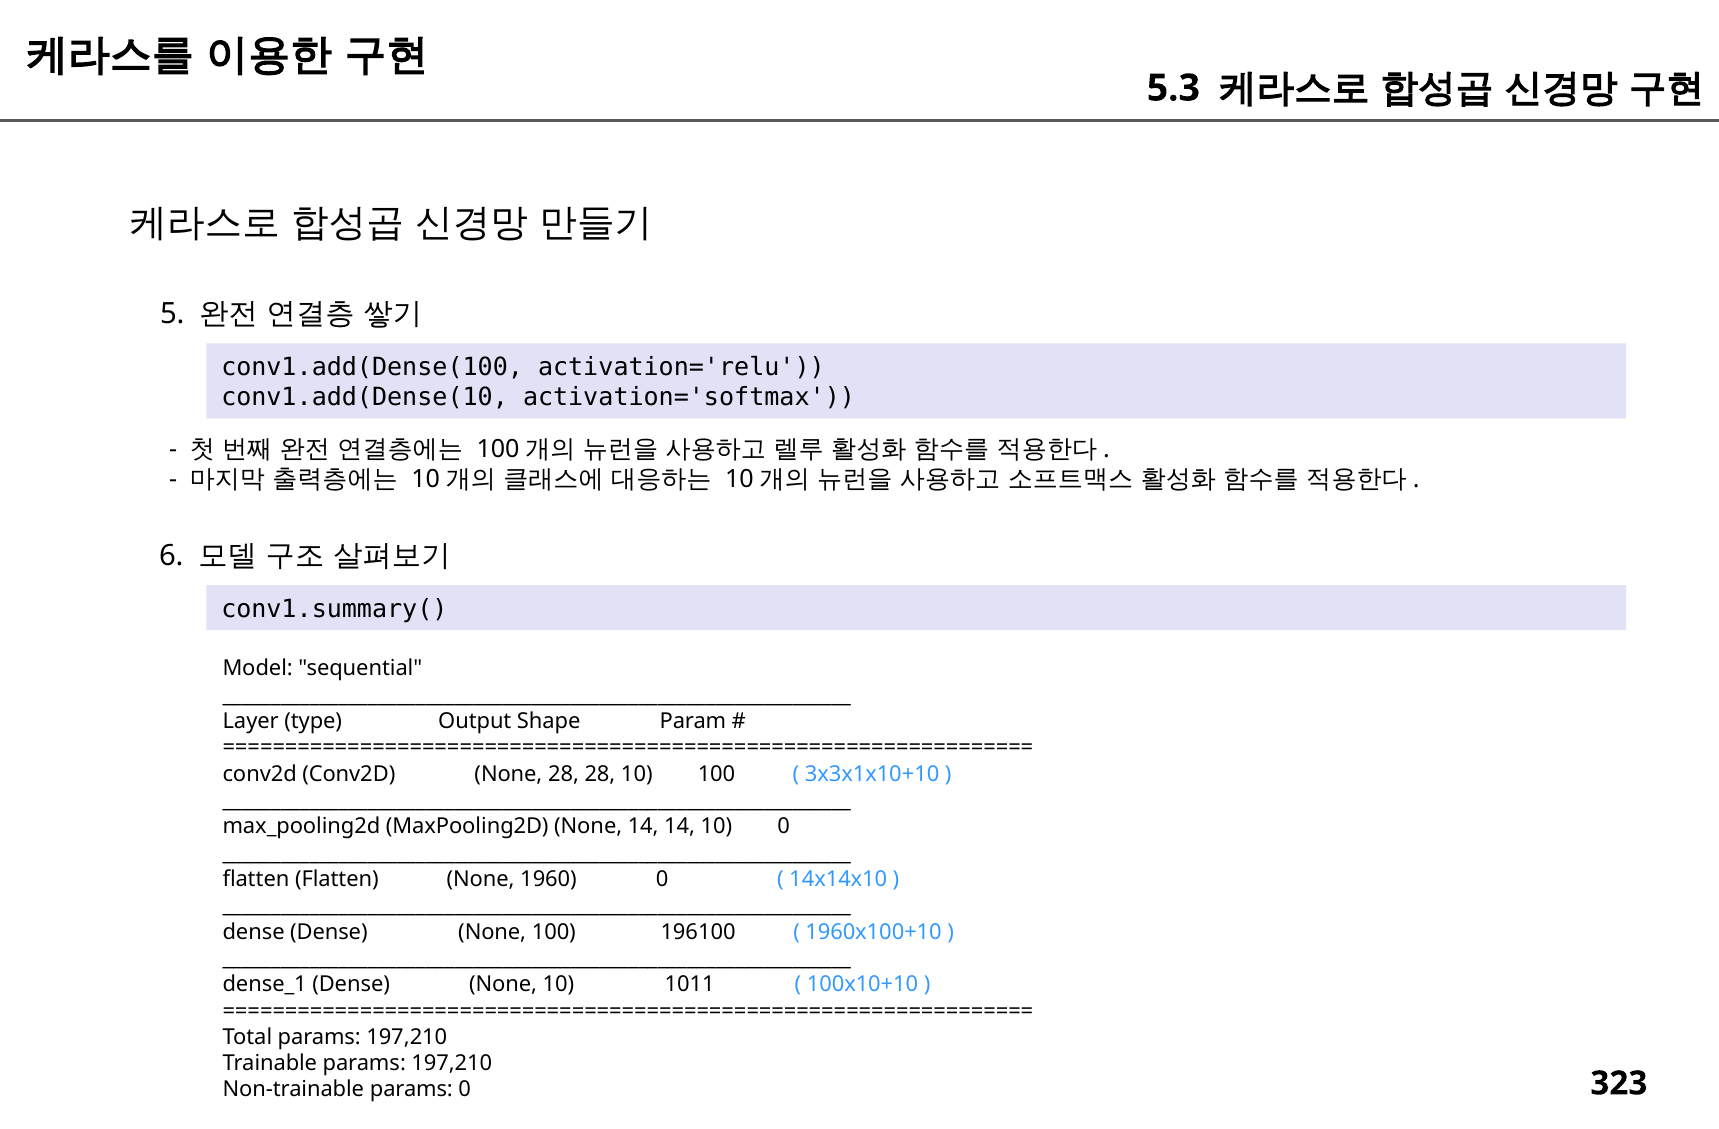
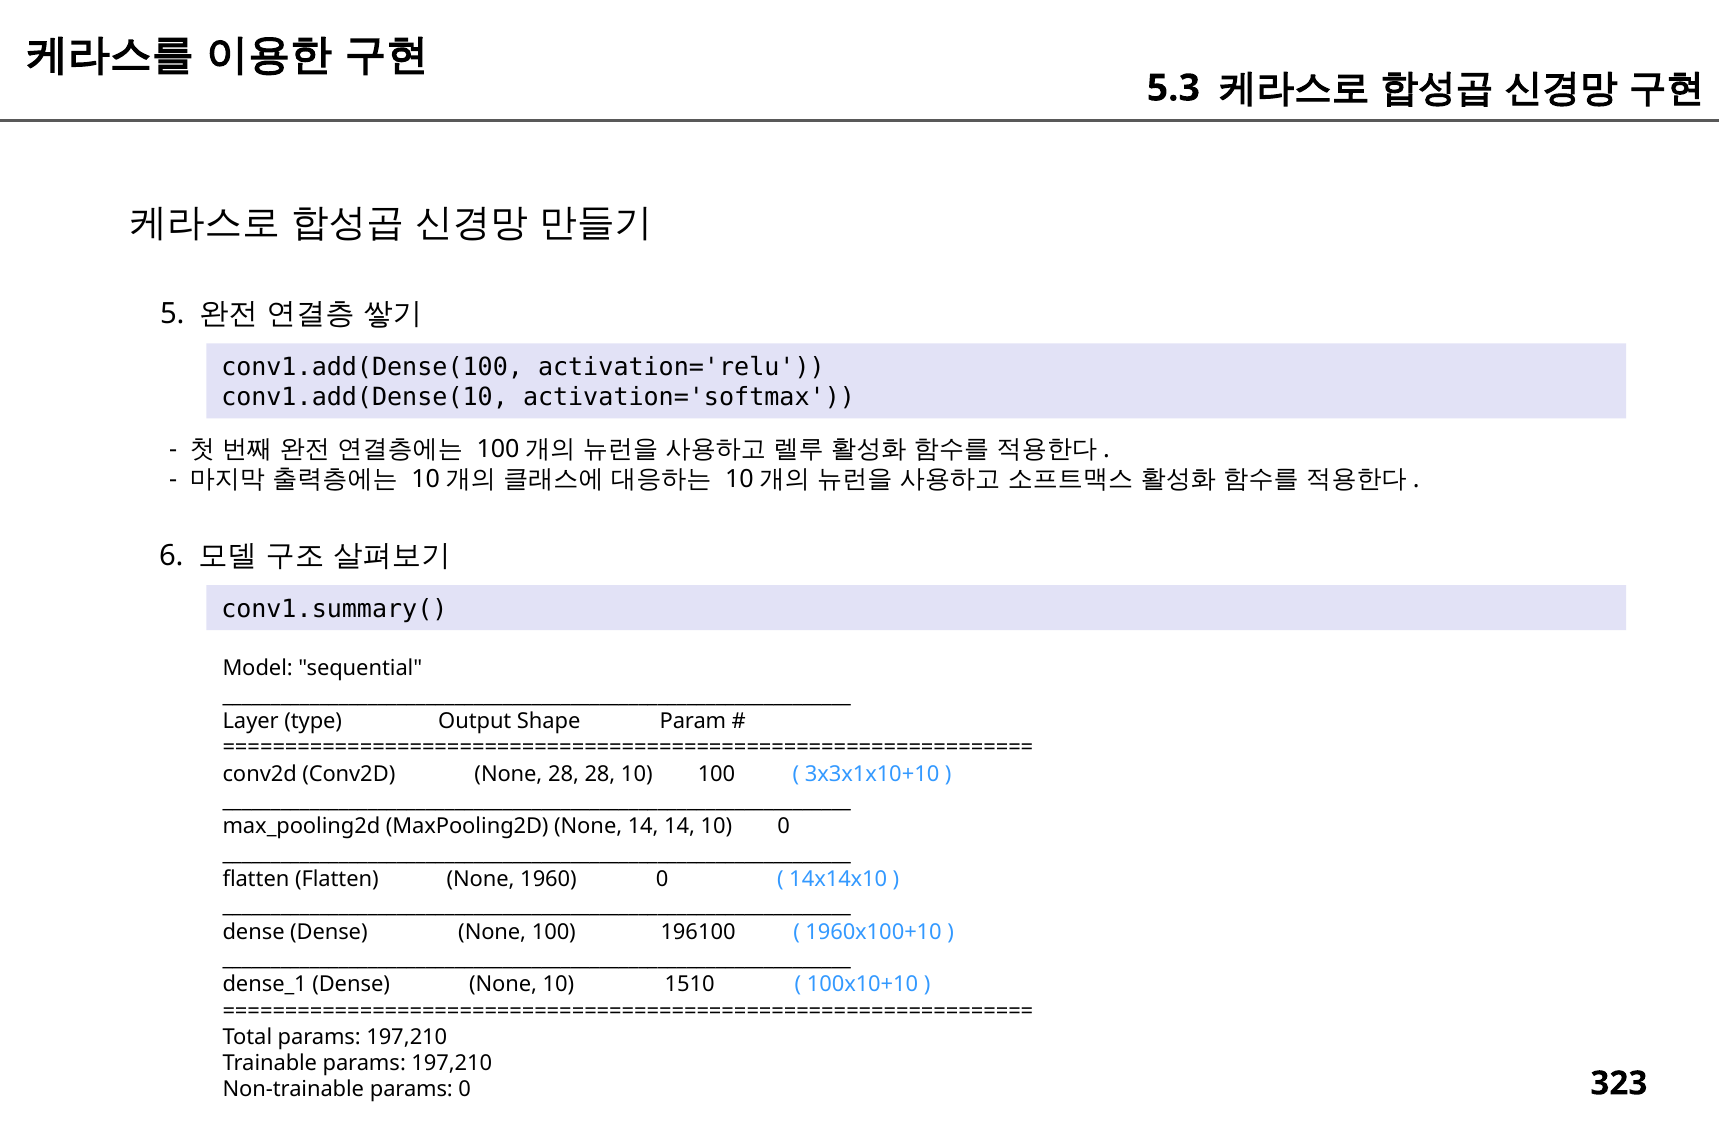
1011: 1011 -> 1510
